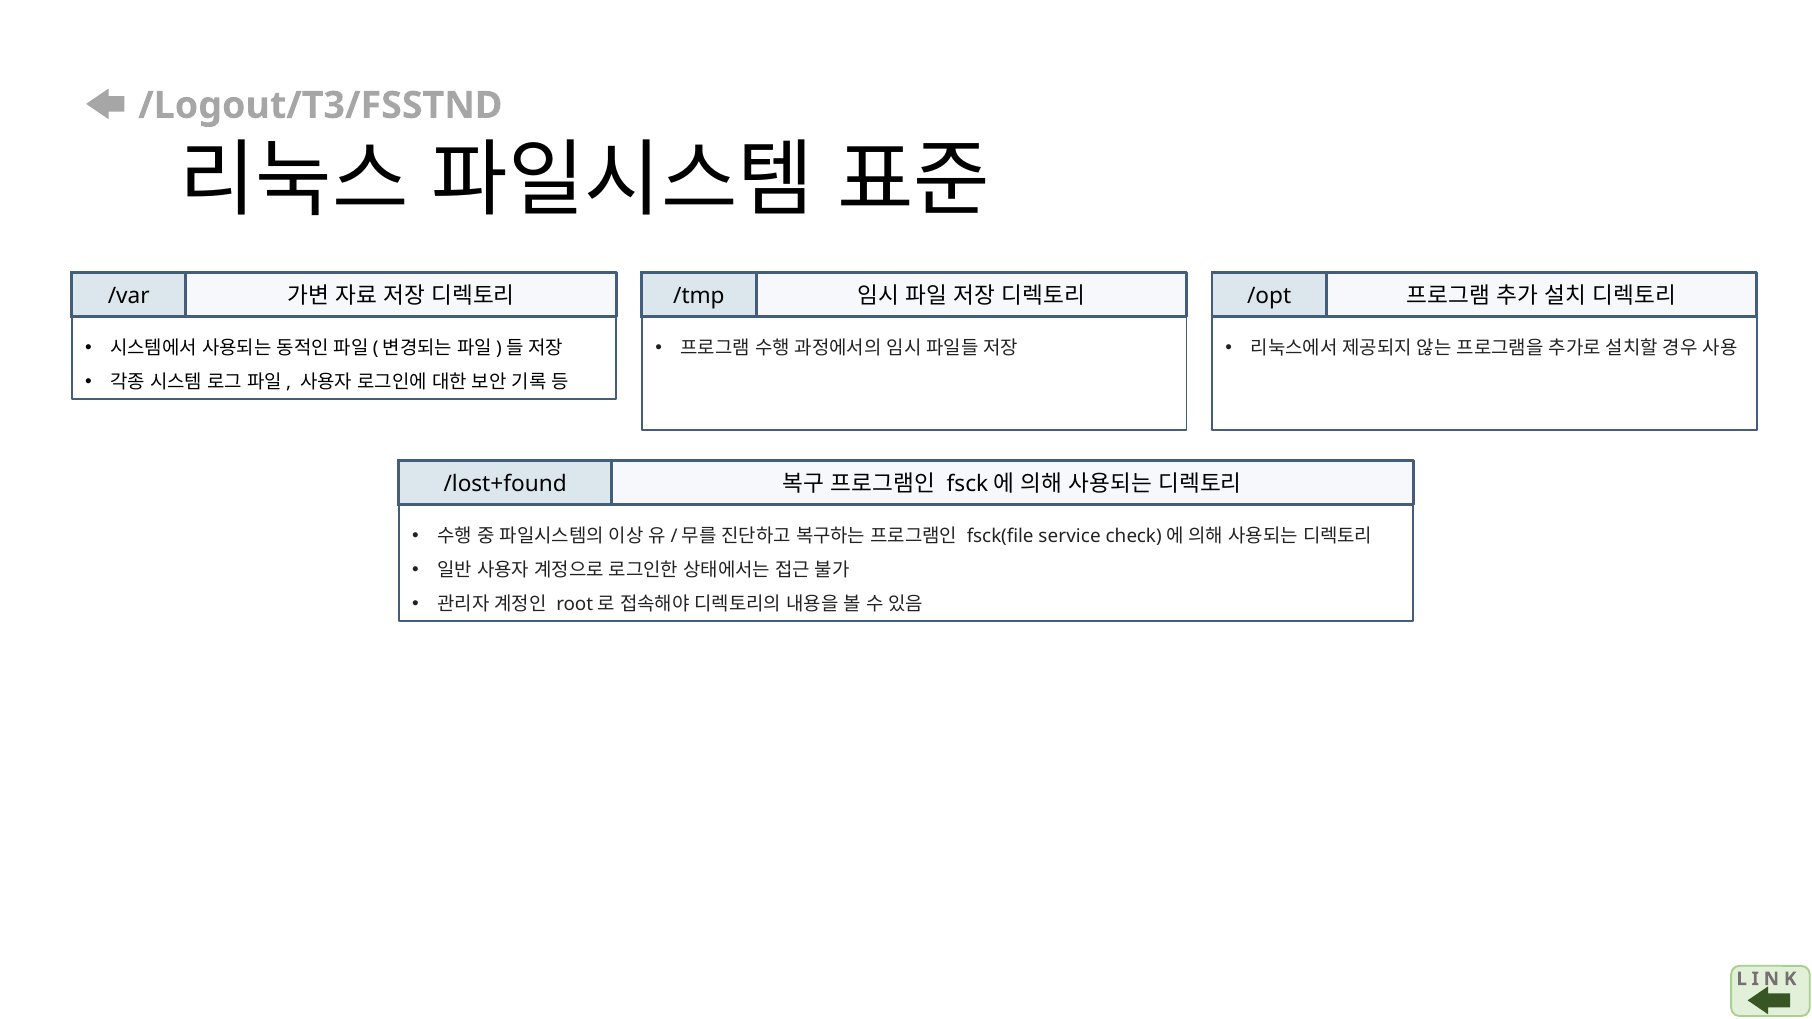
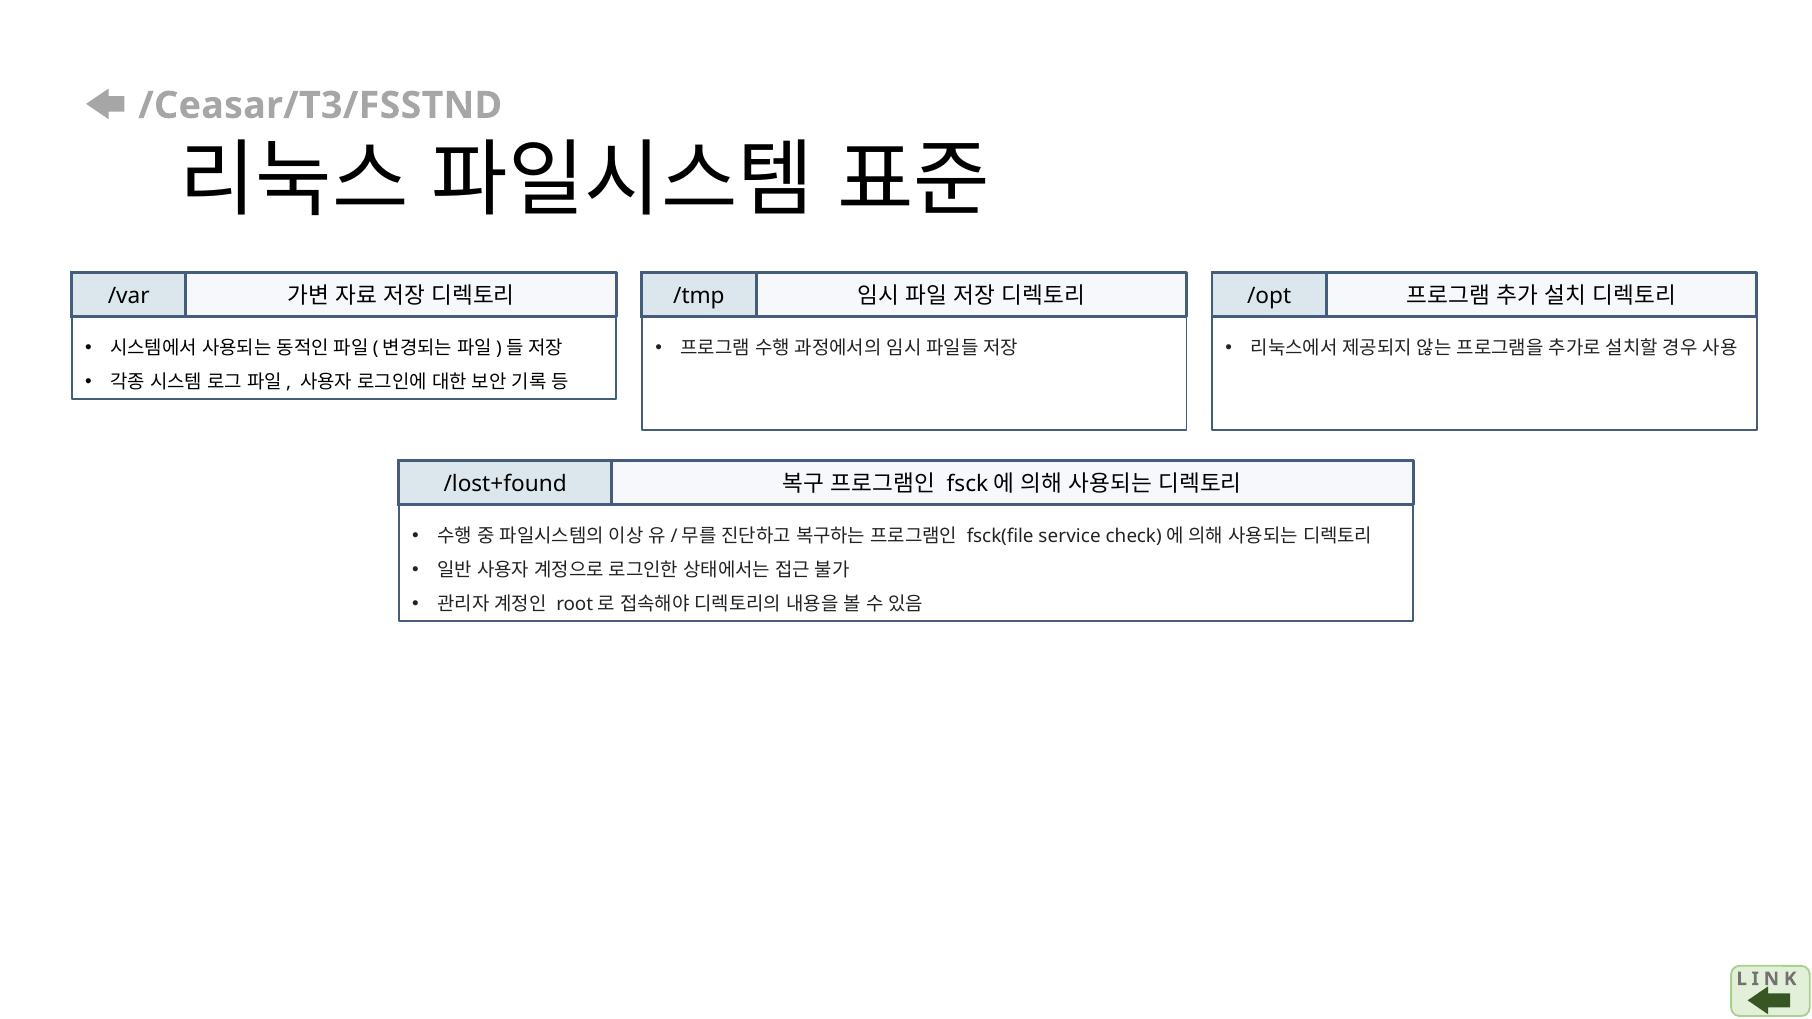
/Logout/T3/FSSTND: /Logout/T3/FSSTND -> /Ceasar/T3/FSSTND
